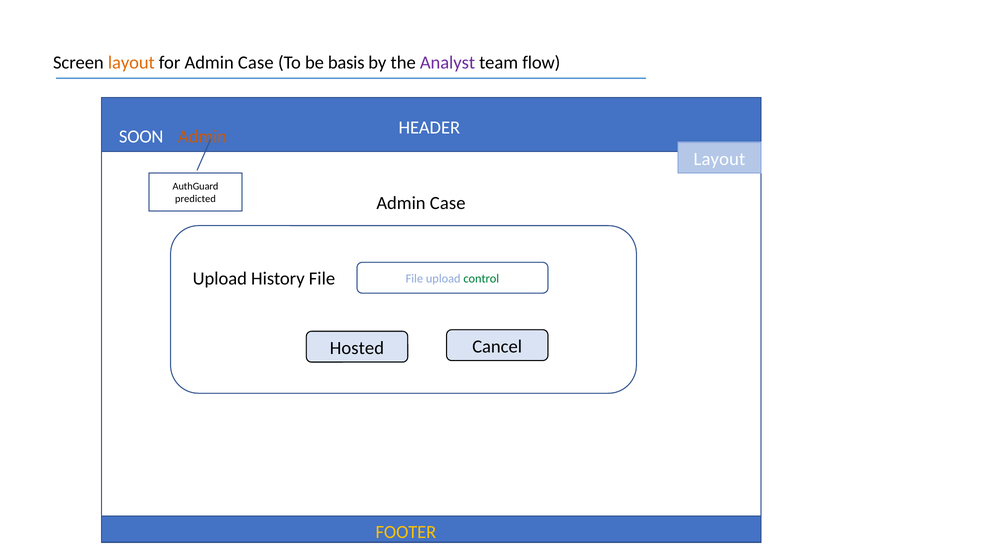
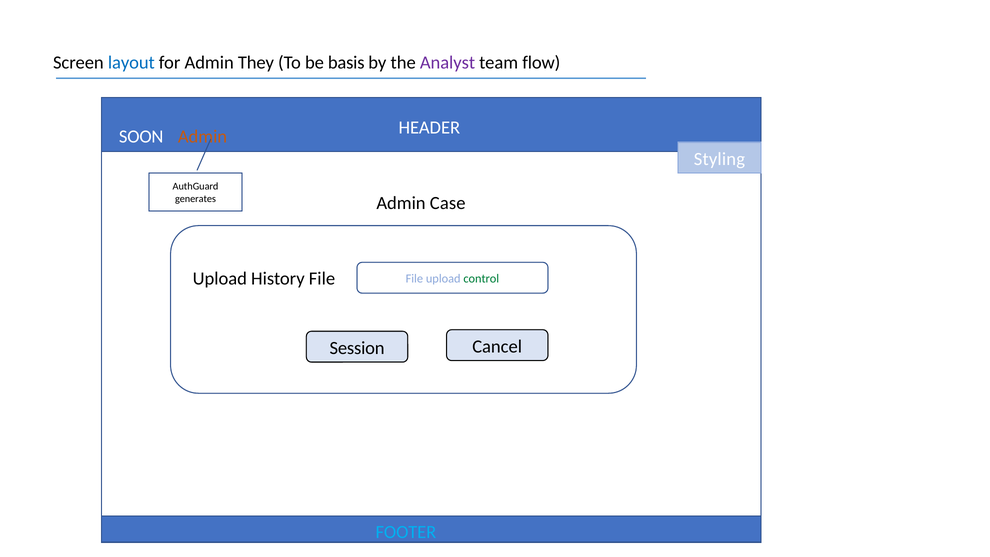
layout at (131, 63) colour: orange -> blue
for Admin Case: Case -> They
Layout at (719, 159): Layout -> Styling
predicted: predicted -> generates
Hosted: Hosted -> Session
FOOTER colour: yellow -> light blue
